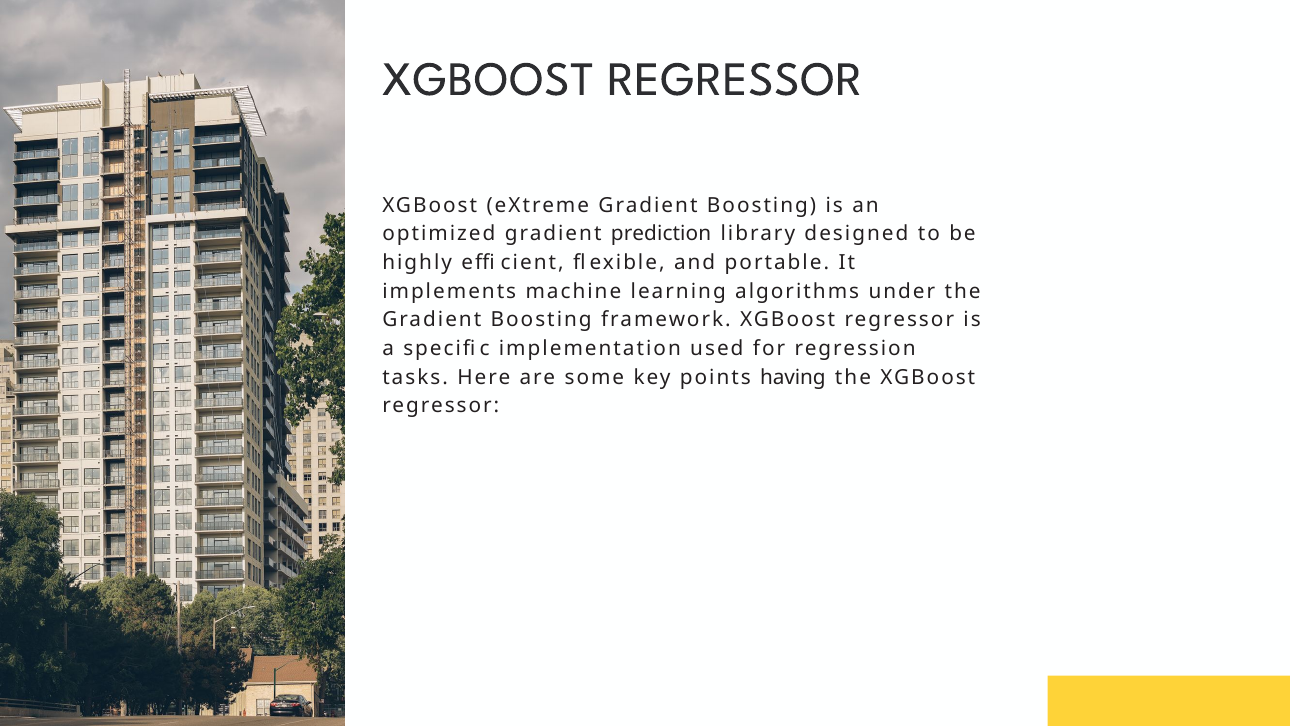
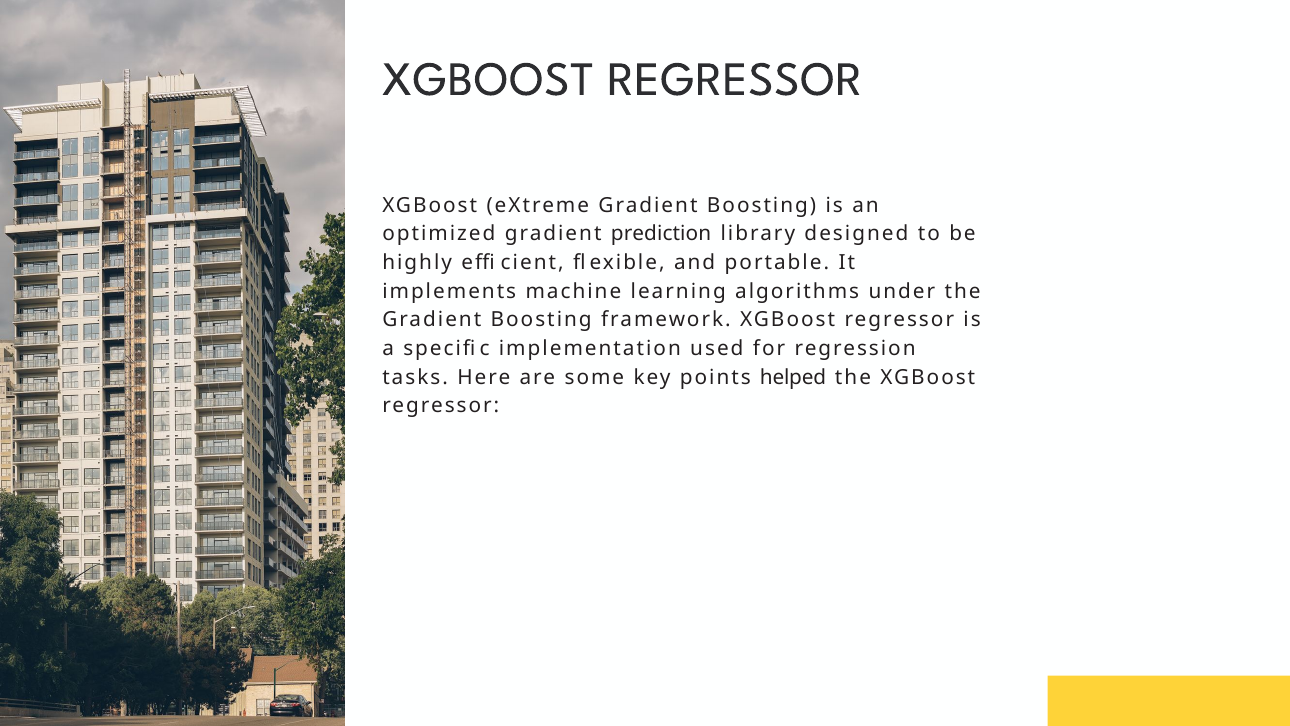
having: having -> helped
